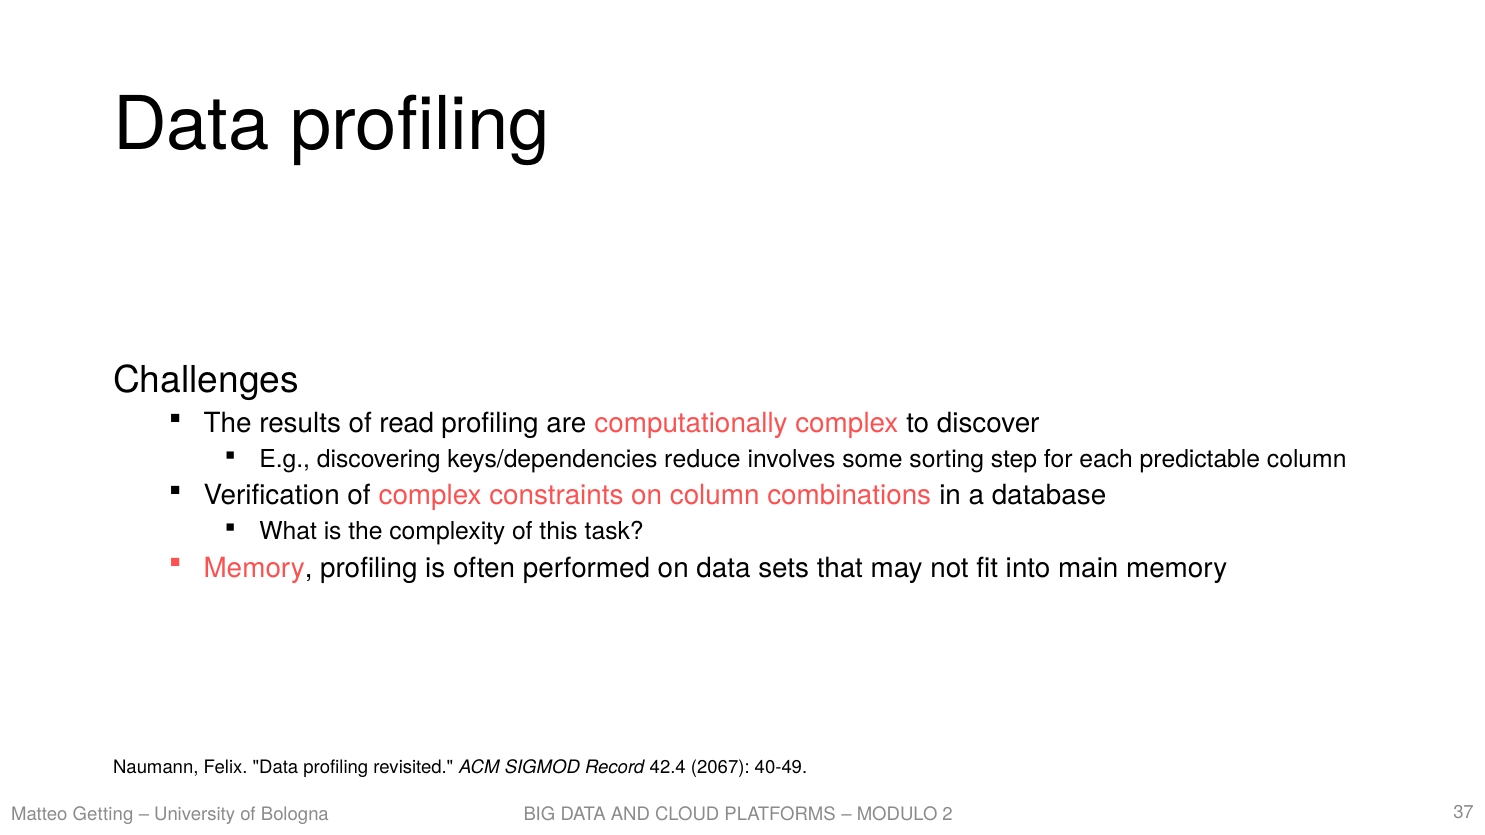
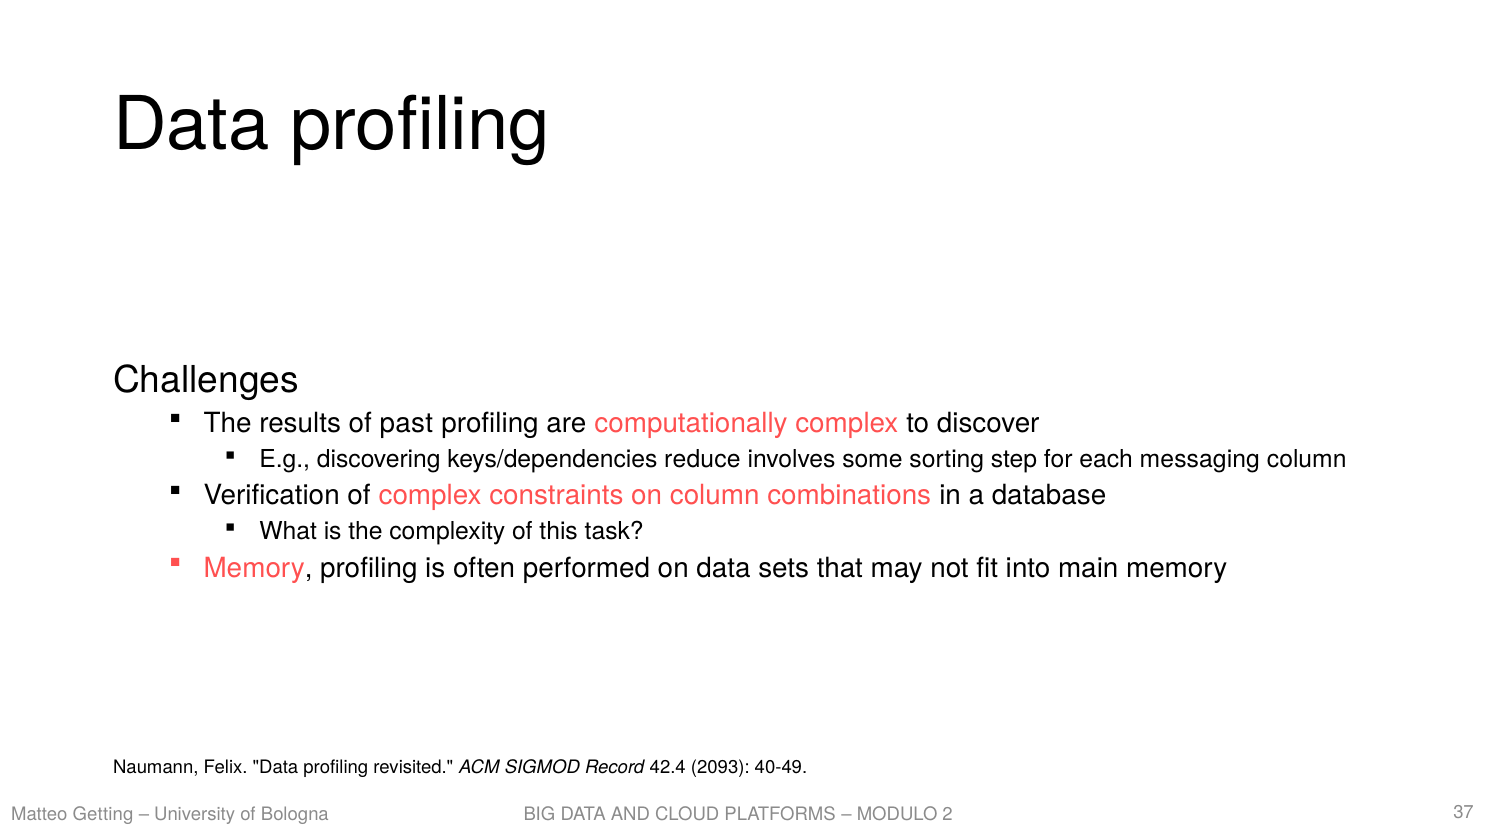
read: read -> past
predictable: predictable -> messaging
2067: 2067 -> 2093
